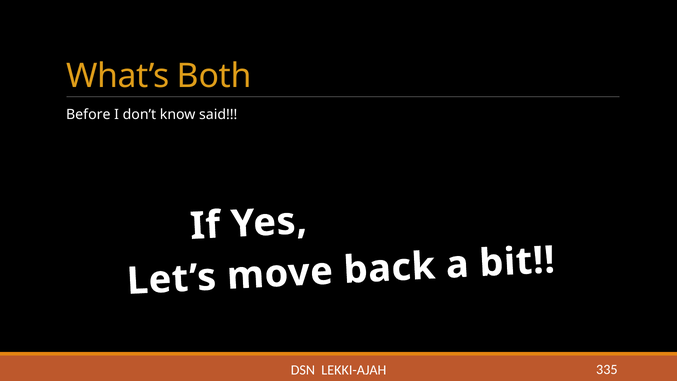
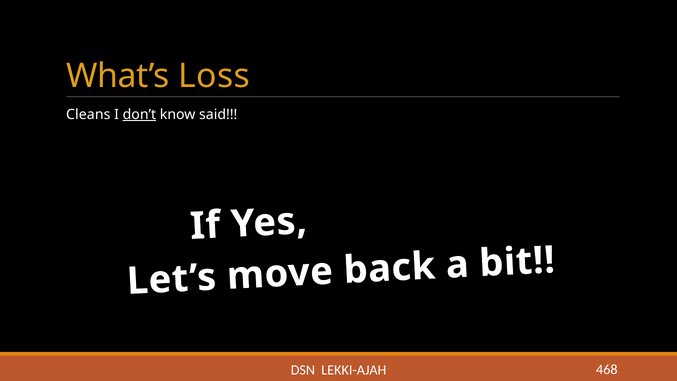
Both: Both -> Loss
Before: Before -> Cleans
don’t underline: none -> present
335: 335 -> 468
